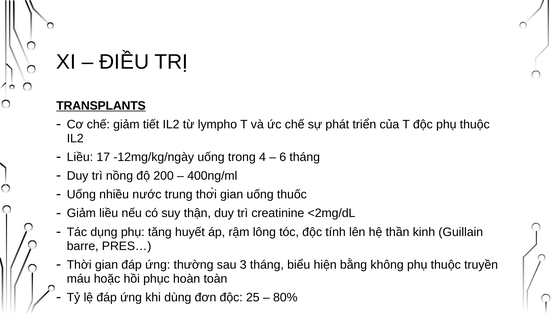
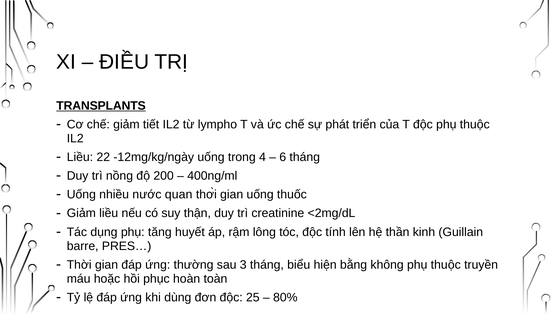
17: 17 -> 22
trung: trung -> quan
